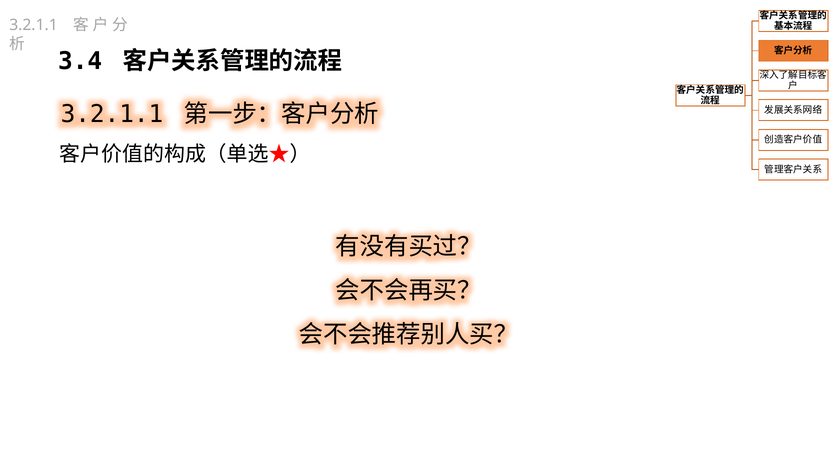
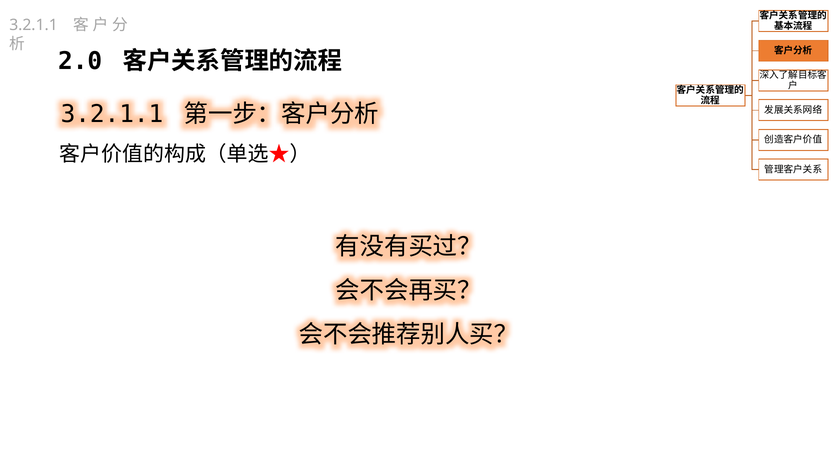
3.4: 3.4 -> 2.0
